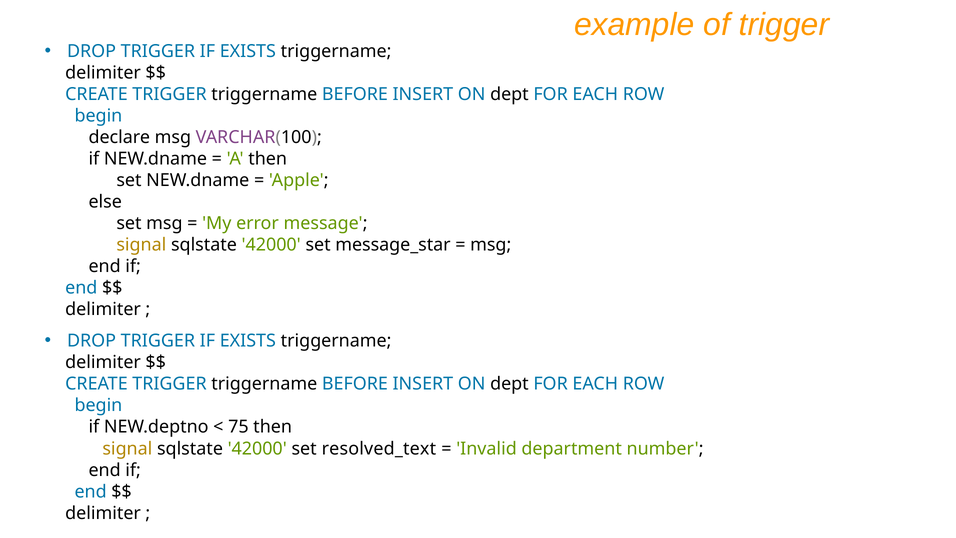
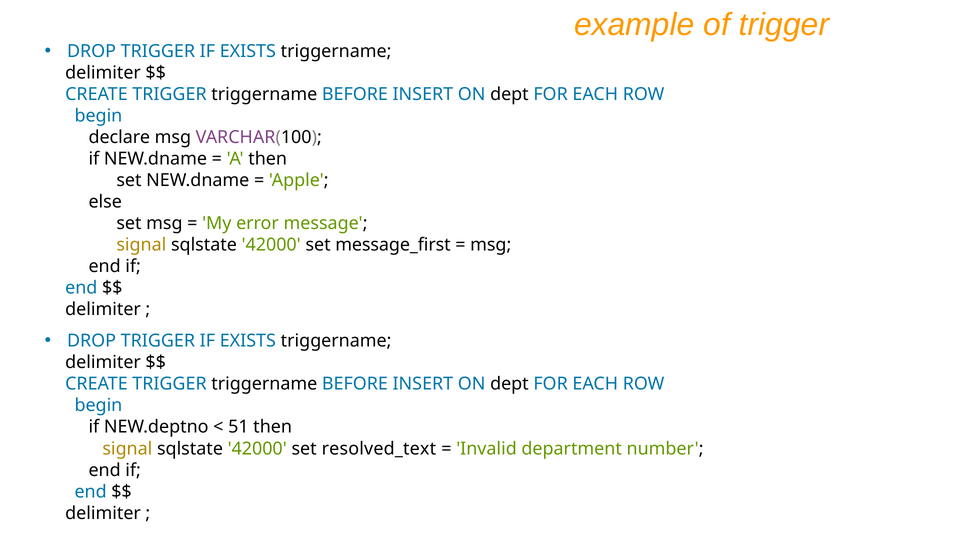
message_star: message_star -> message_first
75: 75 -> 51
